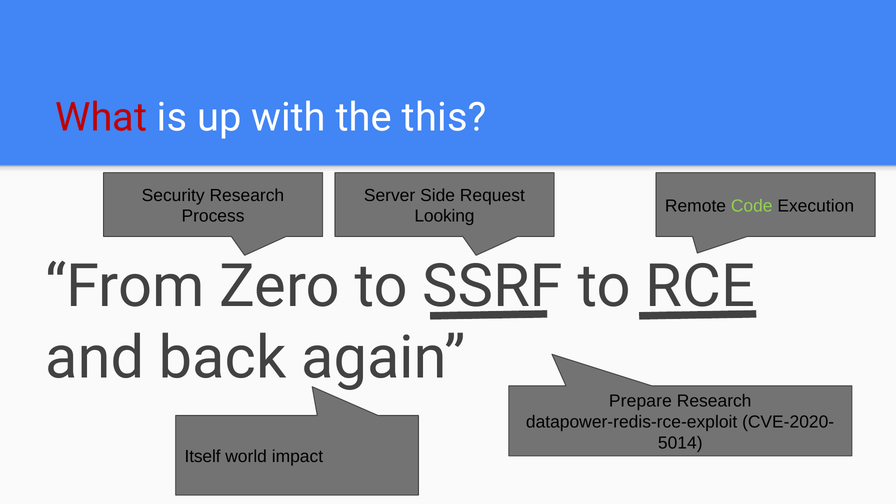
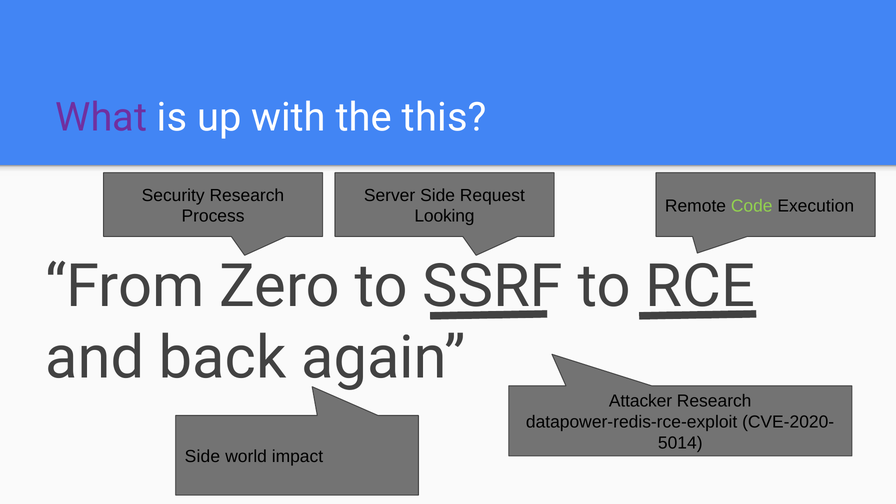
What colour: red -> purple
Prepare: Prepare -> Attacker
Itself at (203, 457): Itself -> Side
